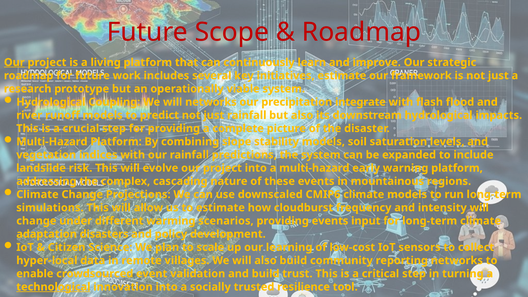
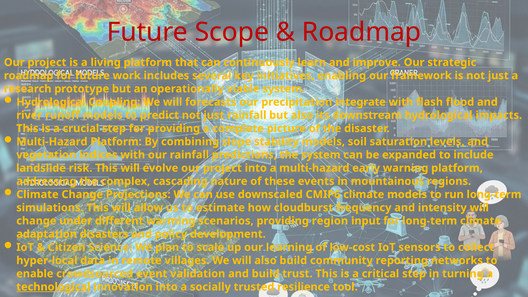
Our at (14, 62) underline: present -> none
initiatives estimate: estimate -> enabling
will networks: networks -> forecasts
providing events: events -> region
